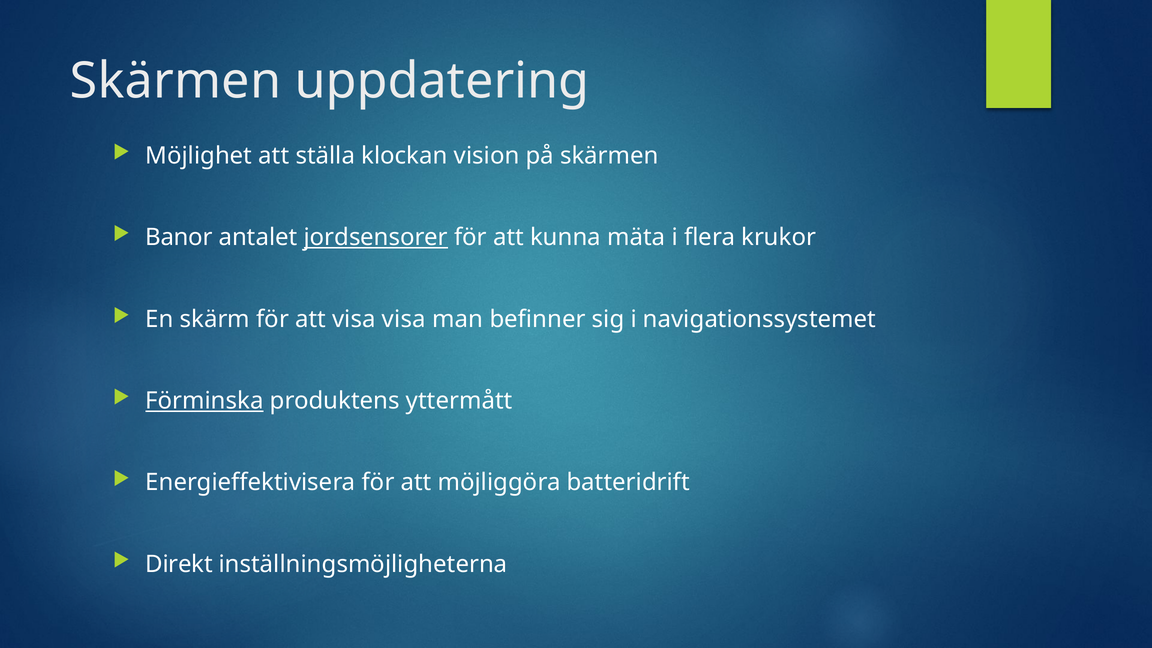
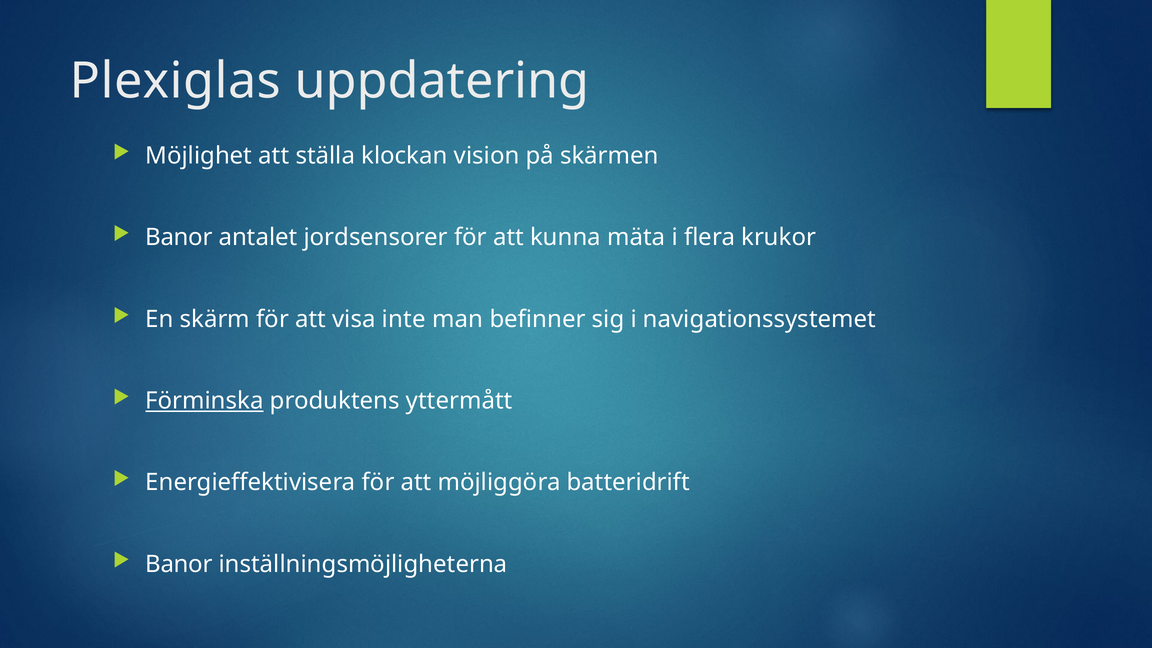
Skärmen at (175, 81): Skärmen -> Plexiglas
jordsensorer underline: present -> none
visa visa: visa -> inte
Direkt at (179, 564): Direkt -> Banor
